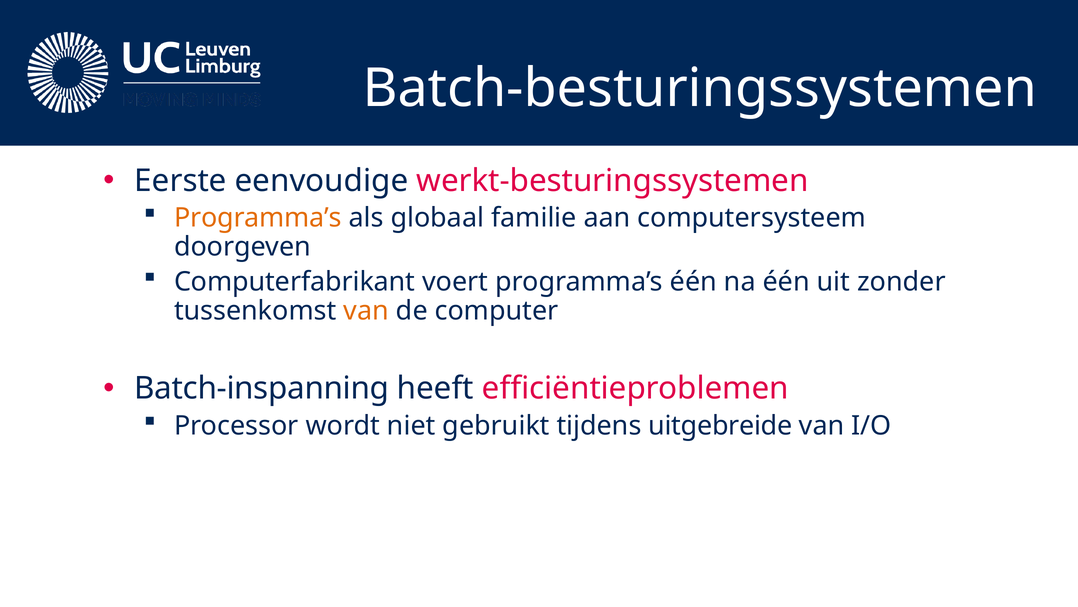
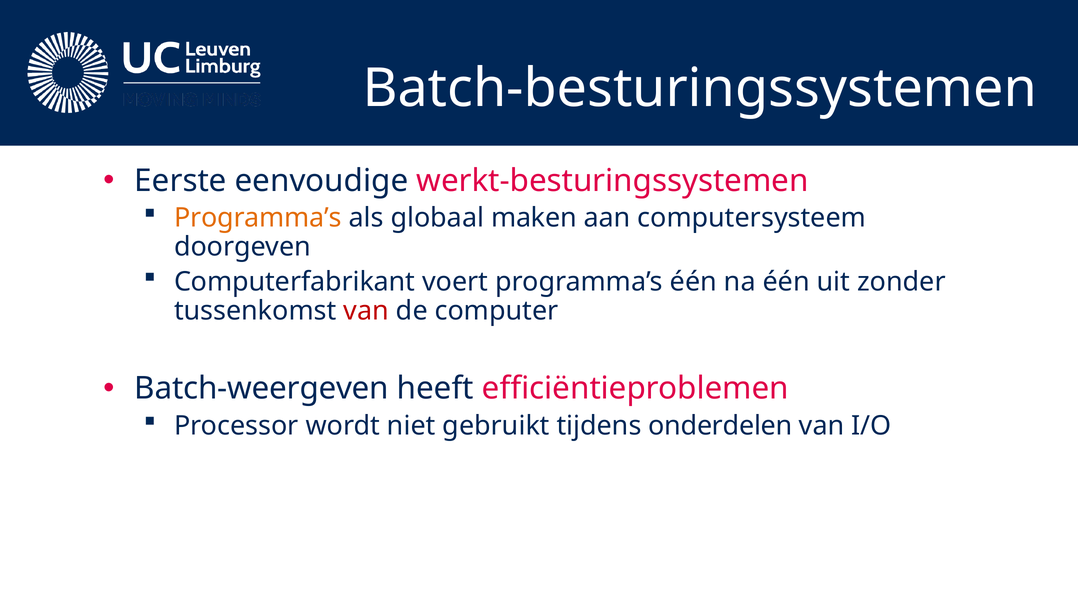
familie: familie -> maken
van at (366, 311) colour: orange -> red
Batch-inspanning: Batch-inspanning -> Batch-weergeven
uitgebreide: uitgebreide -> onderdelen
